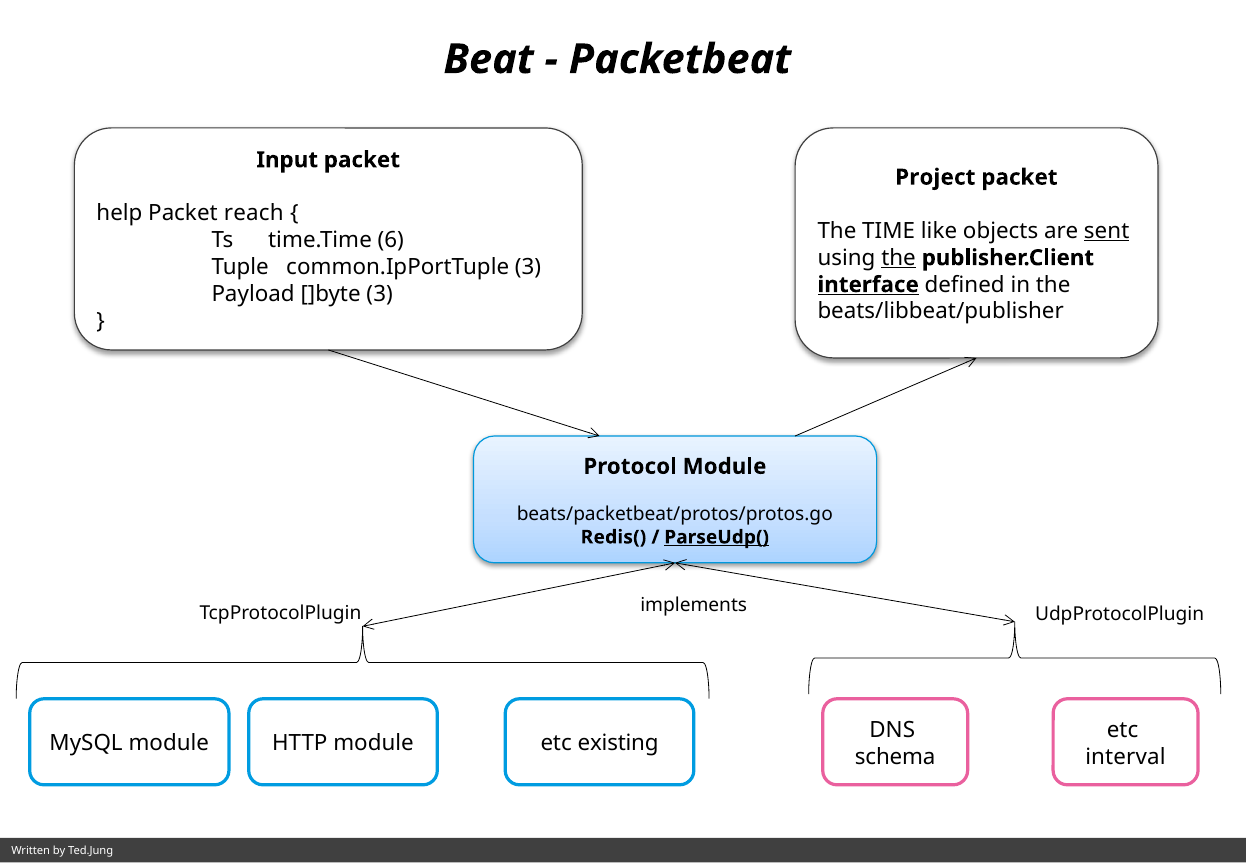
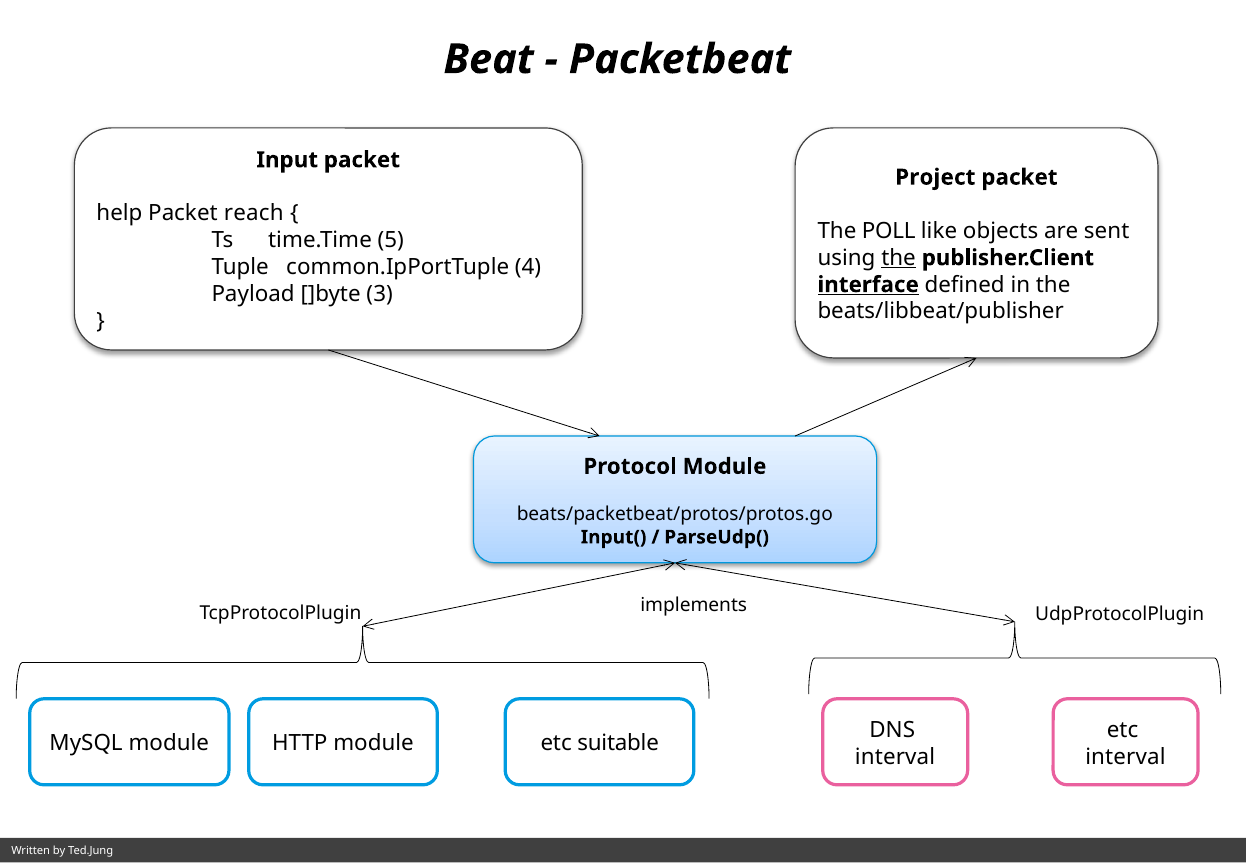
TIME: TIME -> POLL
sent underline: present -> none
6: 6 -> 5
common.IpPortTuple 3: 3 -> 4
Redis(: Redis( -> Input(
ParseUdp( underline: present -> none
existing: existing -> suitable
schema at (895, 756): schema -> interval
